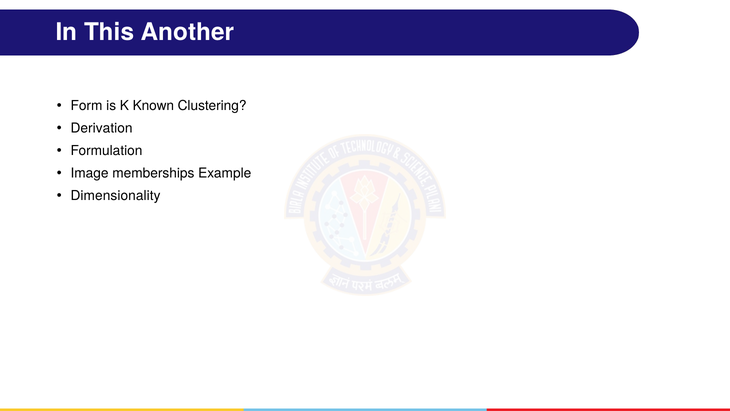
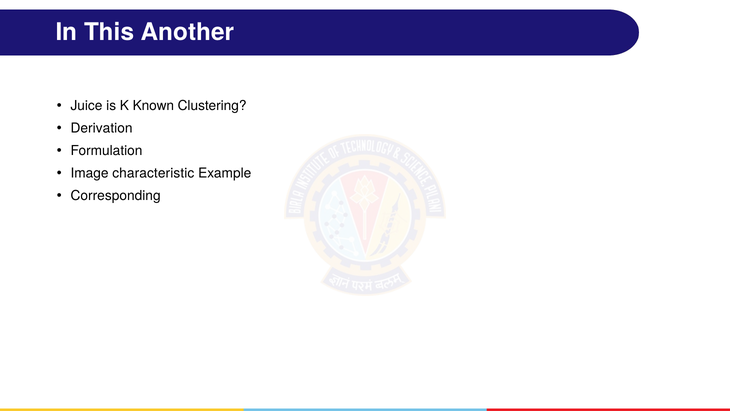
Form: Form -> Juice
memberships: memberships -> characteristic
Dimensionality: Dimensionality -> Corresponding
